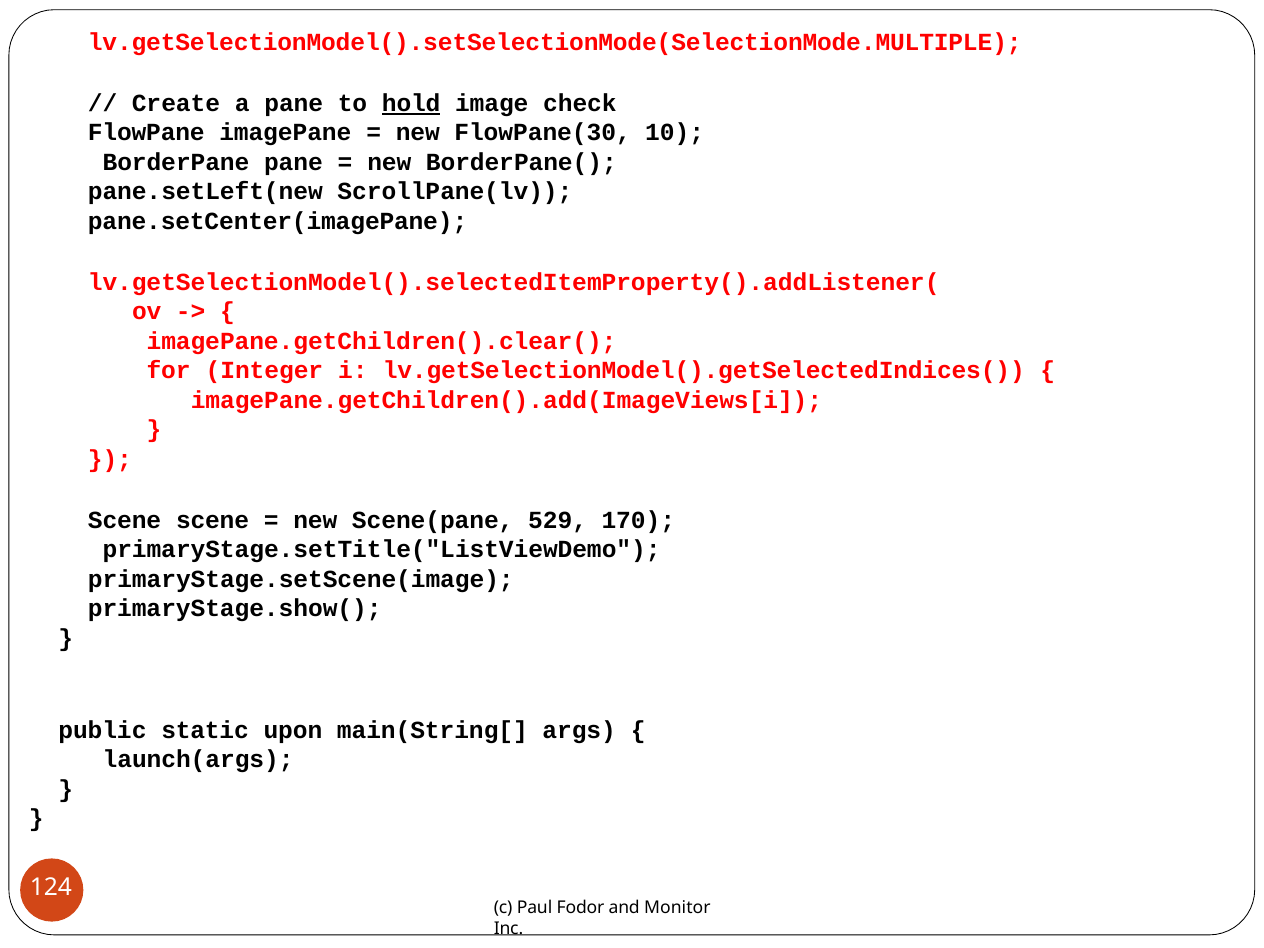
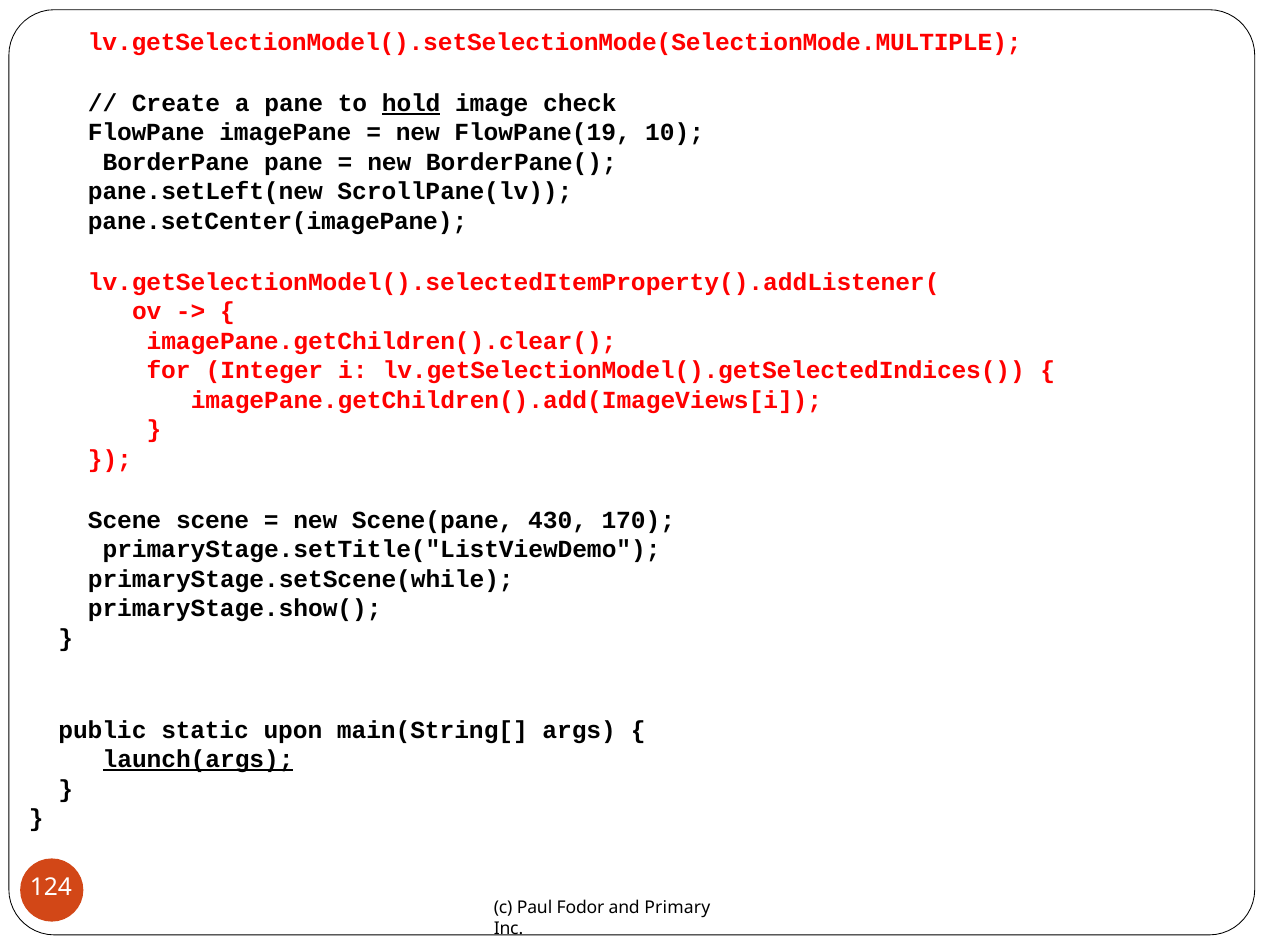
FlowPane(30: FlowPane(30 -> FlowPane(19
529: 529 -> 430
primaryStage.setScene(image: primaryStage.setScene(image -> primaryStage.setScene(while
launch(args underline: none -> present
Monitor: Monitor -> Primary
